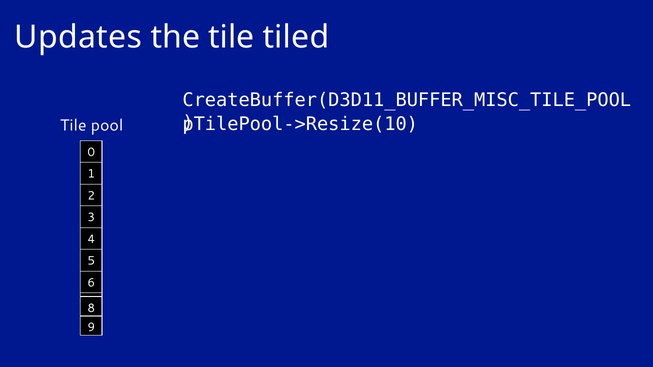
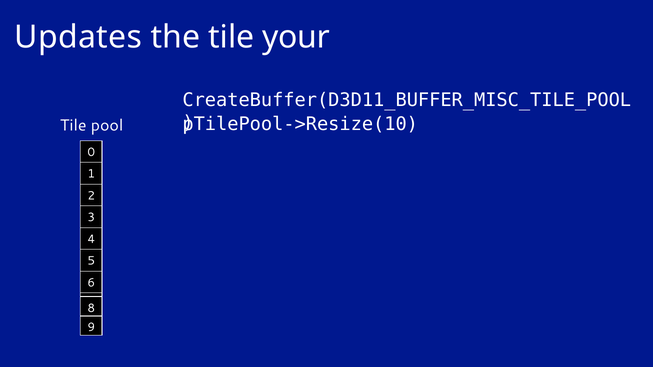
tiled: tiled -> your
